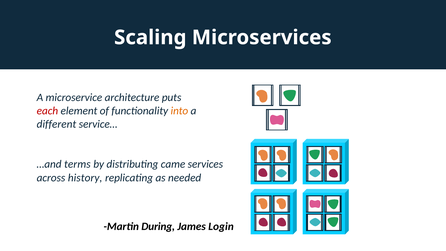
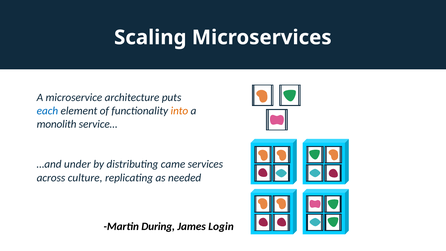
each colour: red -> blue
different: different -> monolith
terms: terms -> under
history: history -> culture
